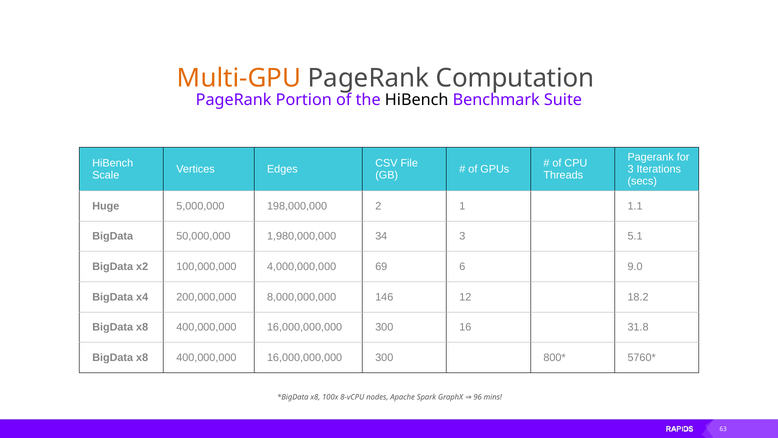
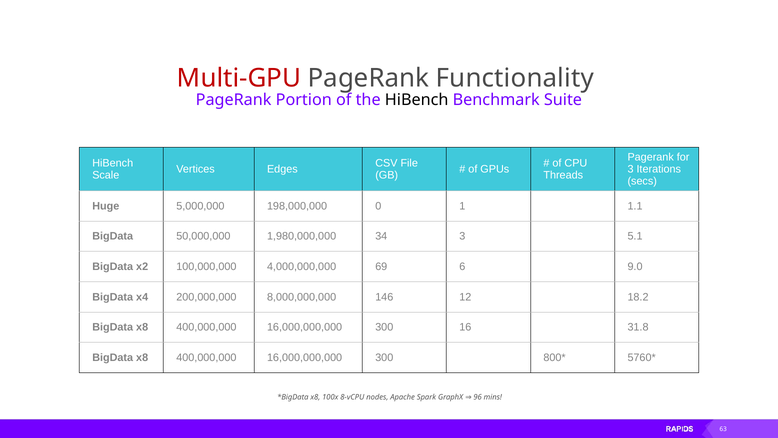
Multi-GPU colour: orange -> red
Computation: Computation -> Functionality
2: 2 -> 0
